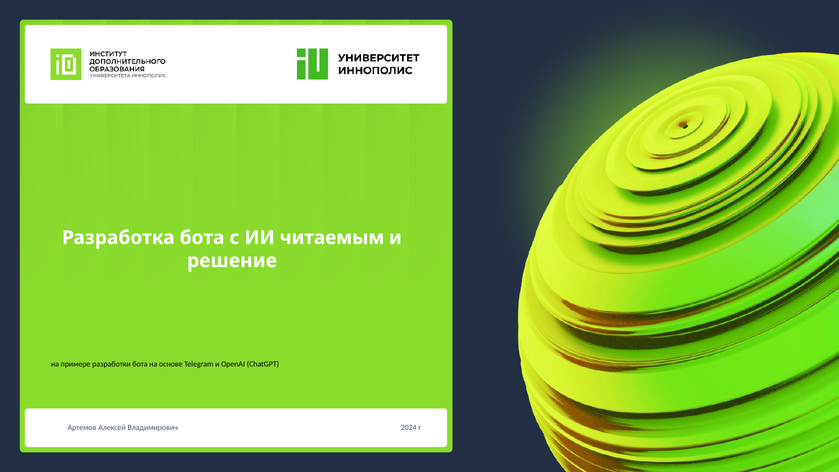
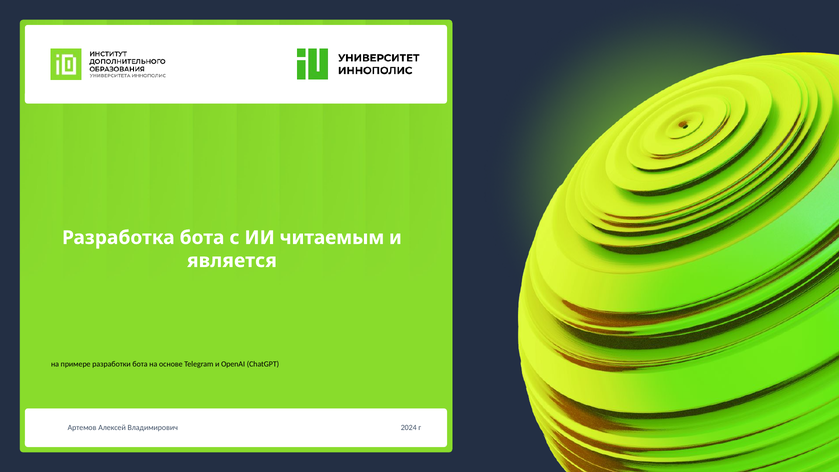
решение: решение -> является
